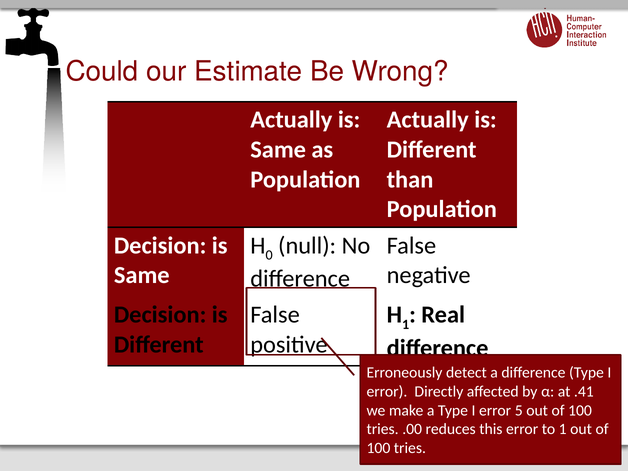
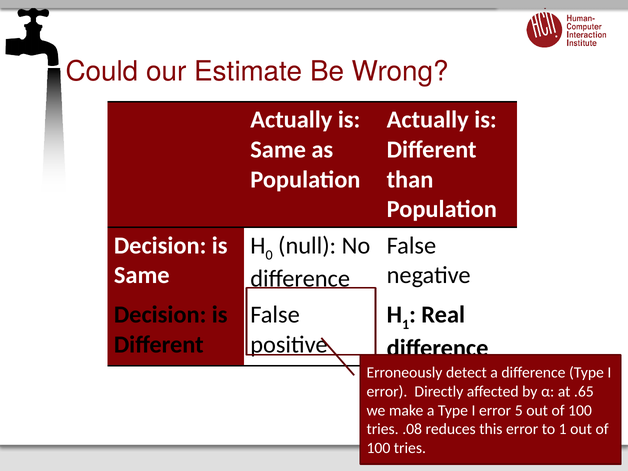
.41: .41 -> .65
.00: .00 -> .08
